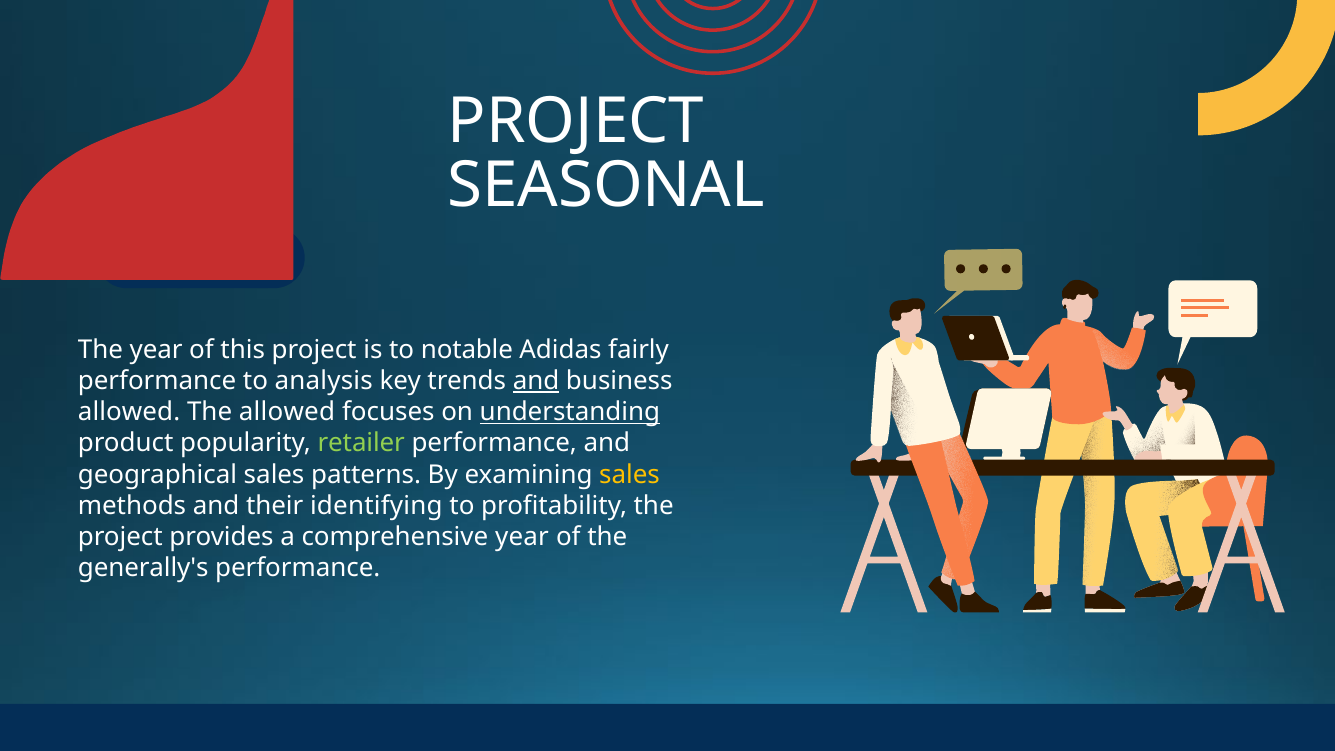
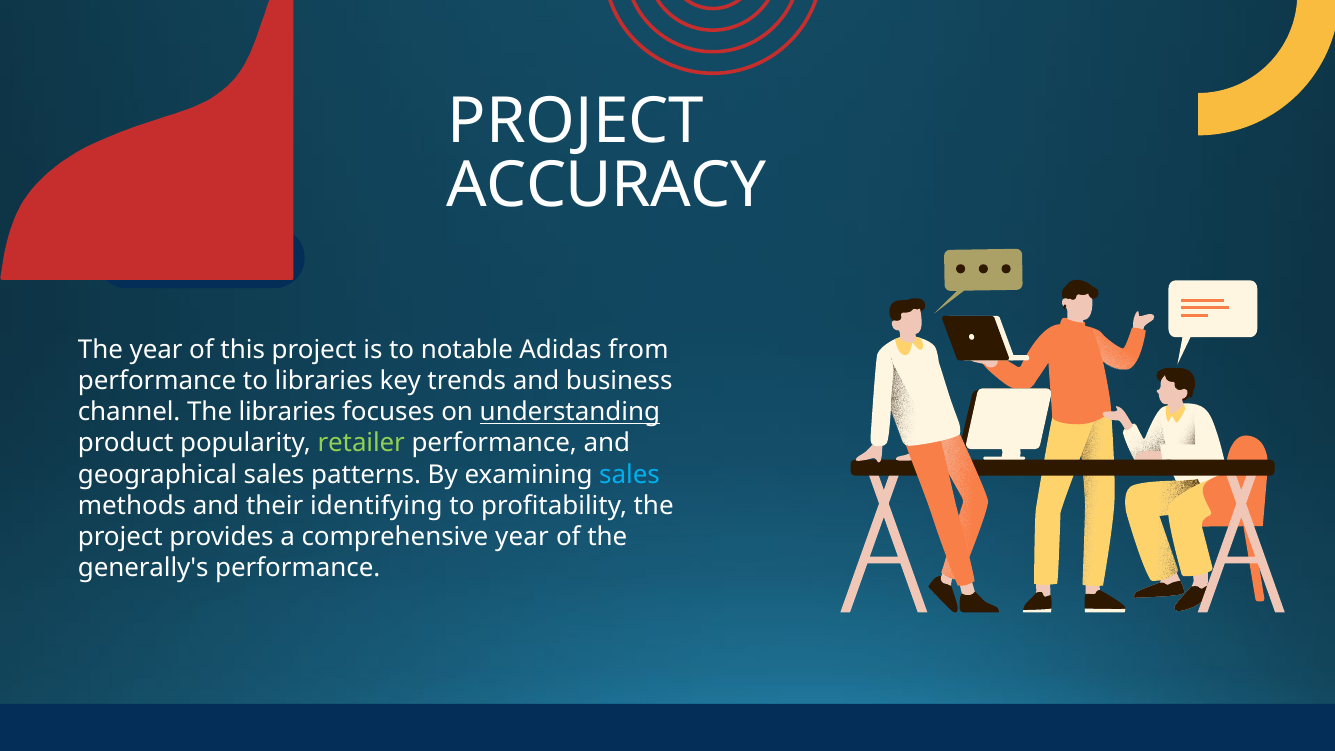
SEASONAL: SEASONAL -> ACCURACY
fairly: fairly -> from
to analysis: analysis -> libraries
and at (536, 381) underline: present -> none
allowed at (129, 412): allowed -> channel
The allowed: allowed -> libraries
sales at (630, 475) colour: yellow -> light blue
